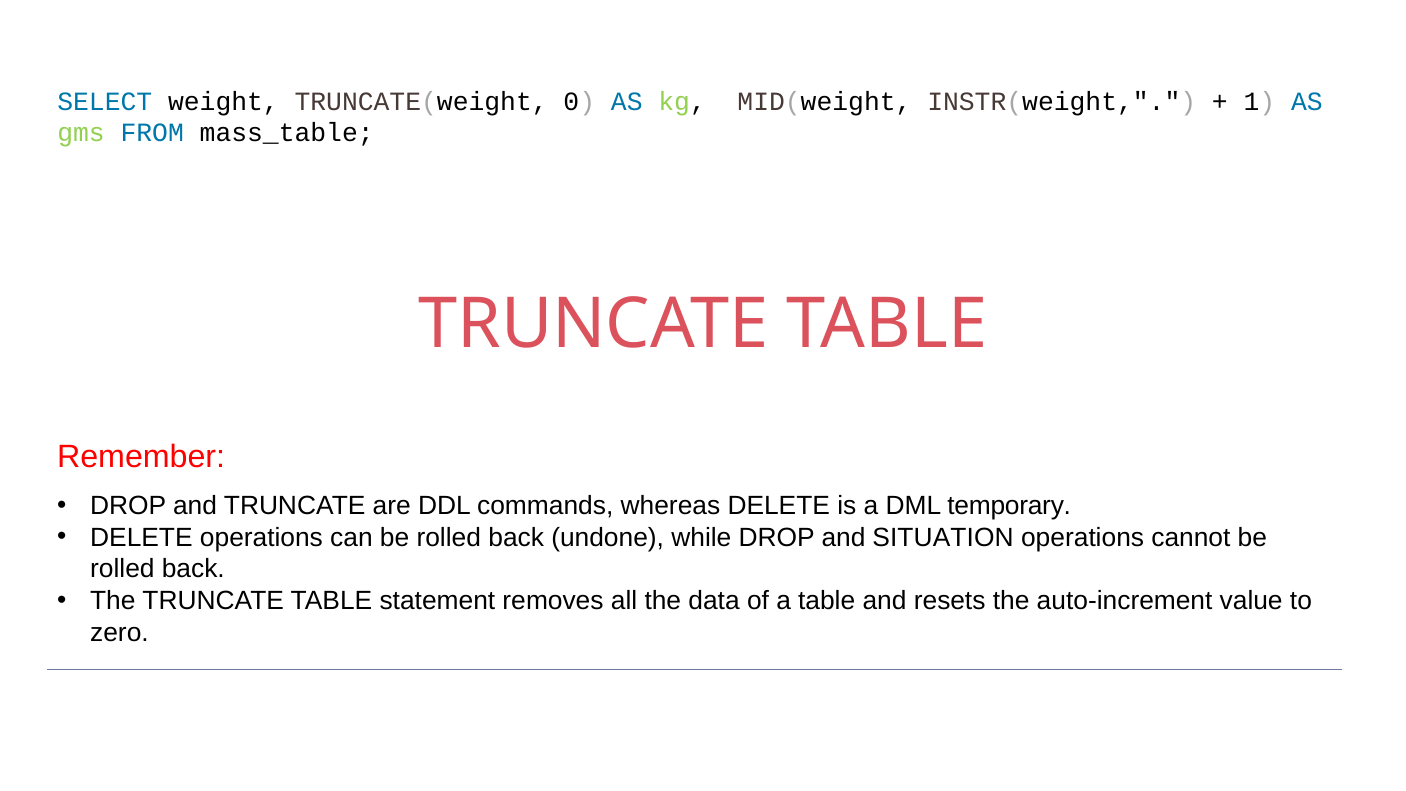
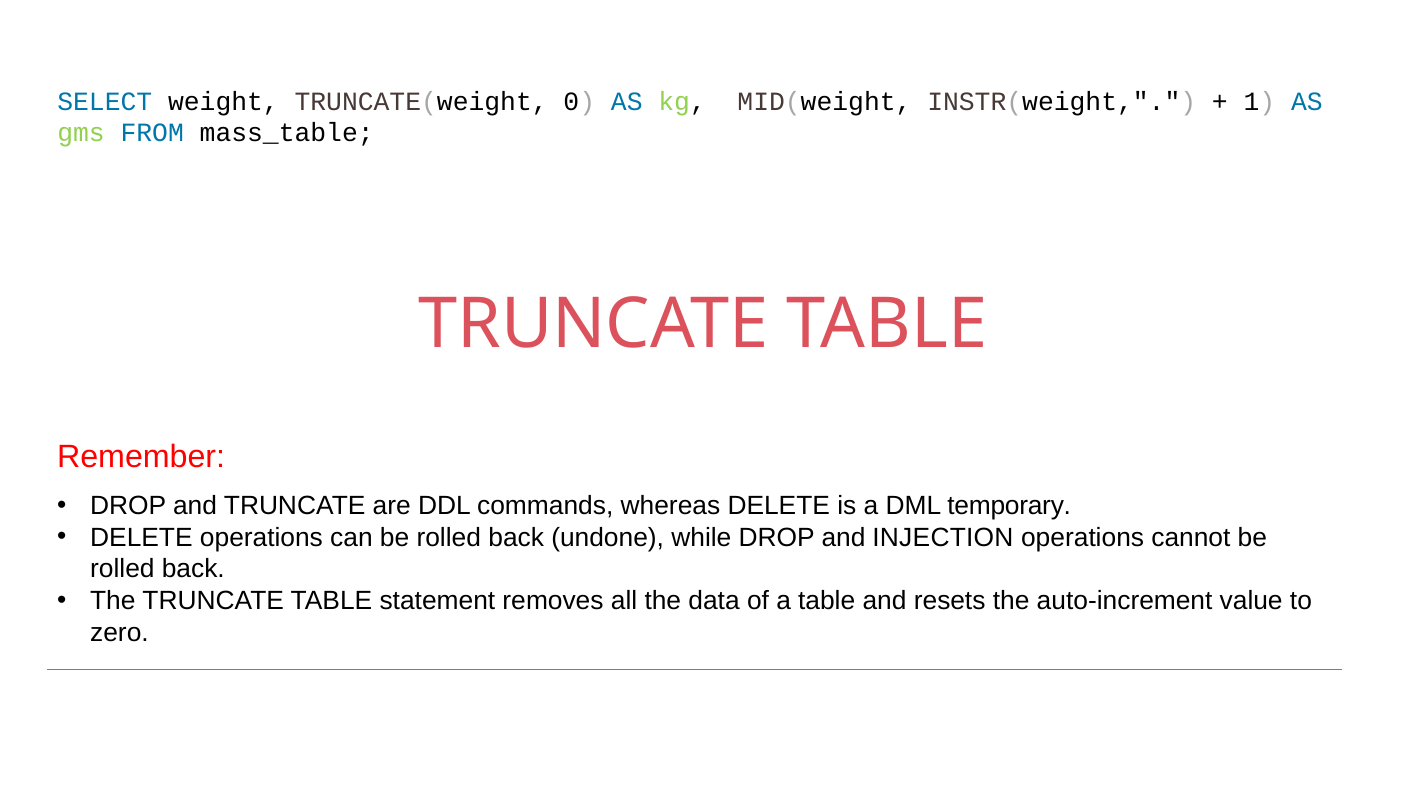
SITUATION: SITUATION -> INJECTION
